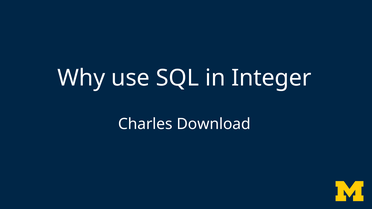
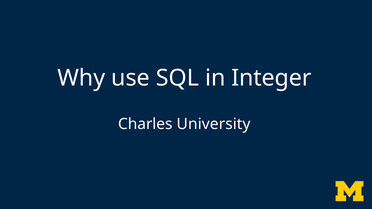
Download: Download -> University
